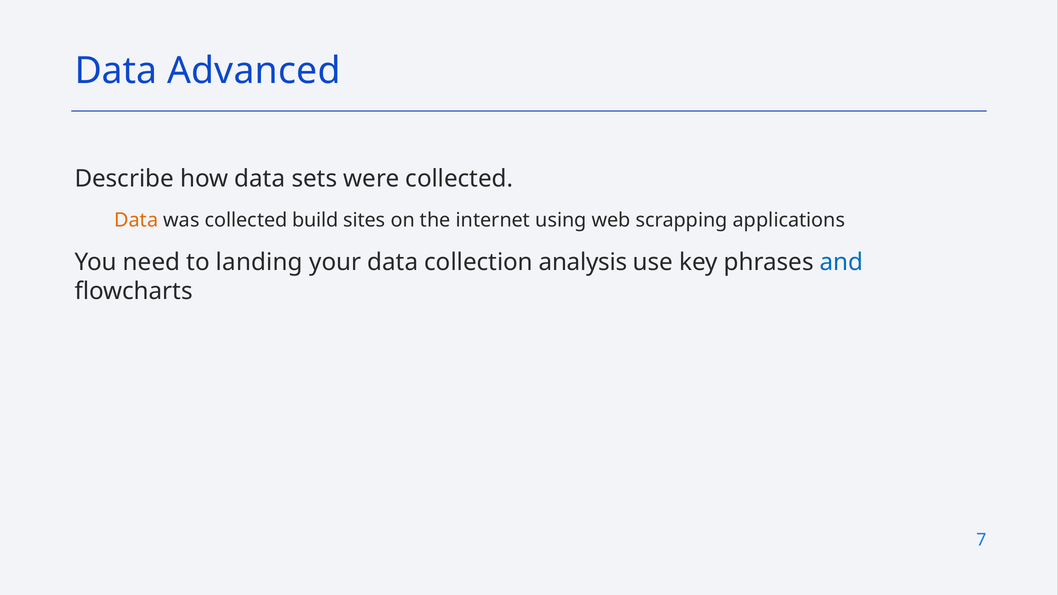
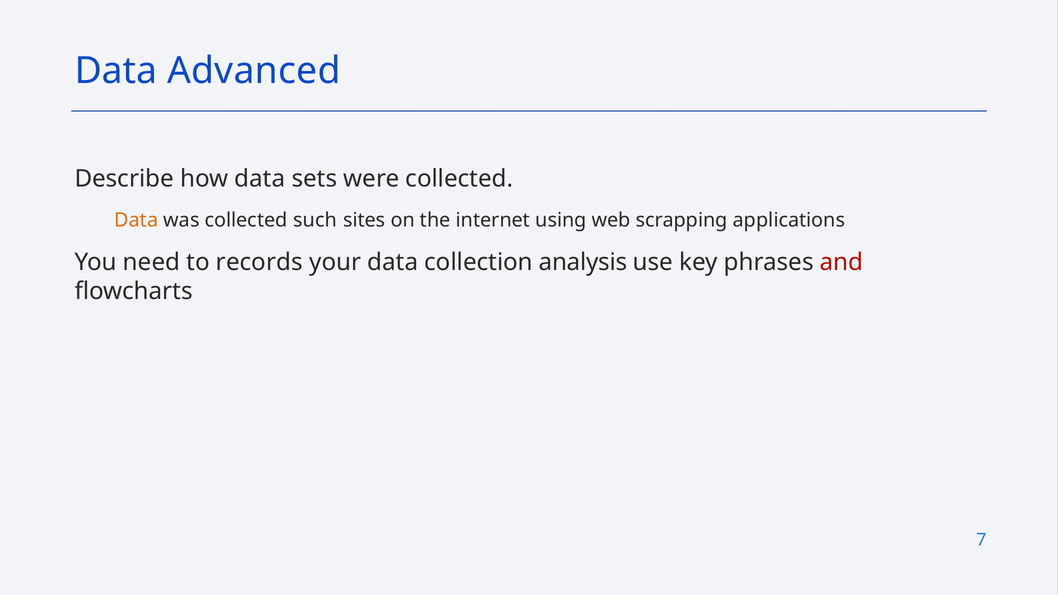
build: build -> such
landing: landing -> records
and colour: blue -> red
